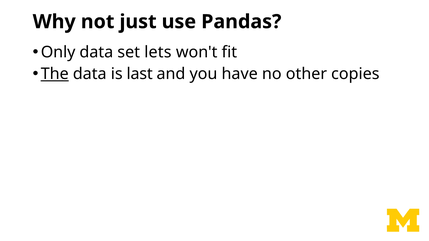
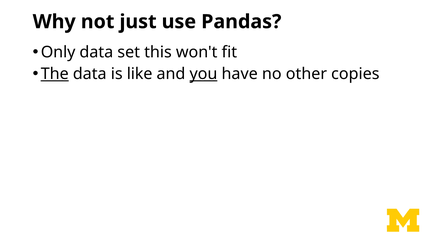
lets: lets -> this
last: last -> like
you underline: none -> present
